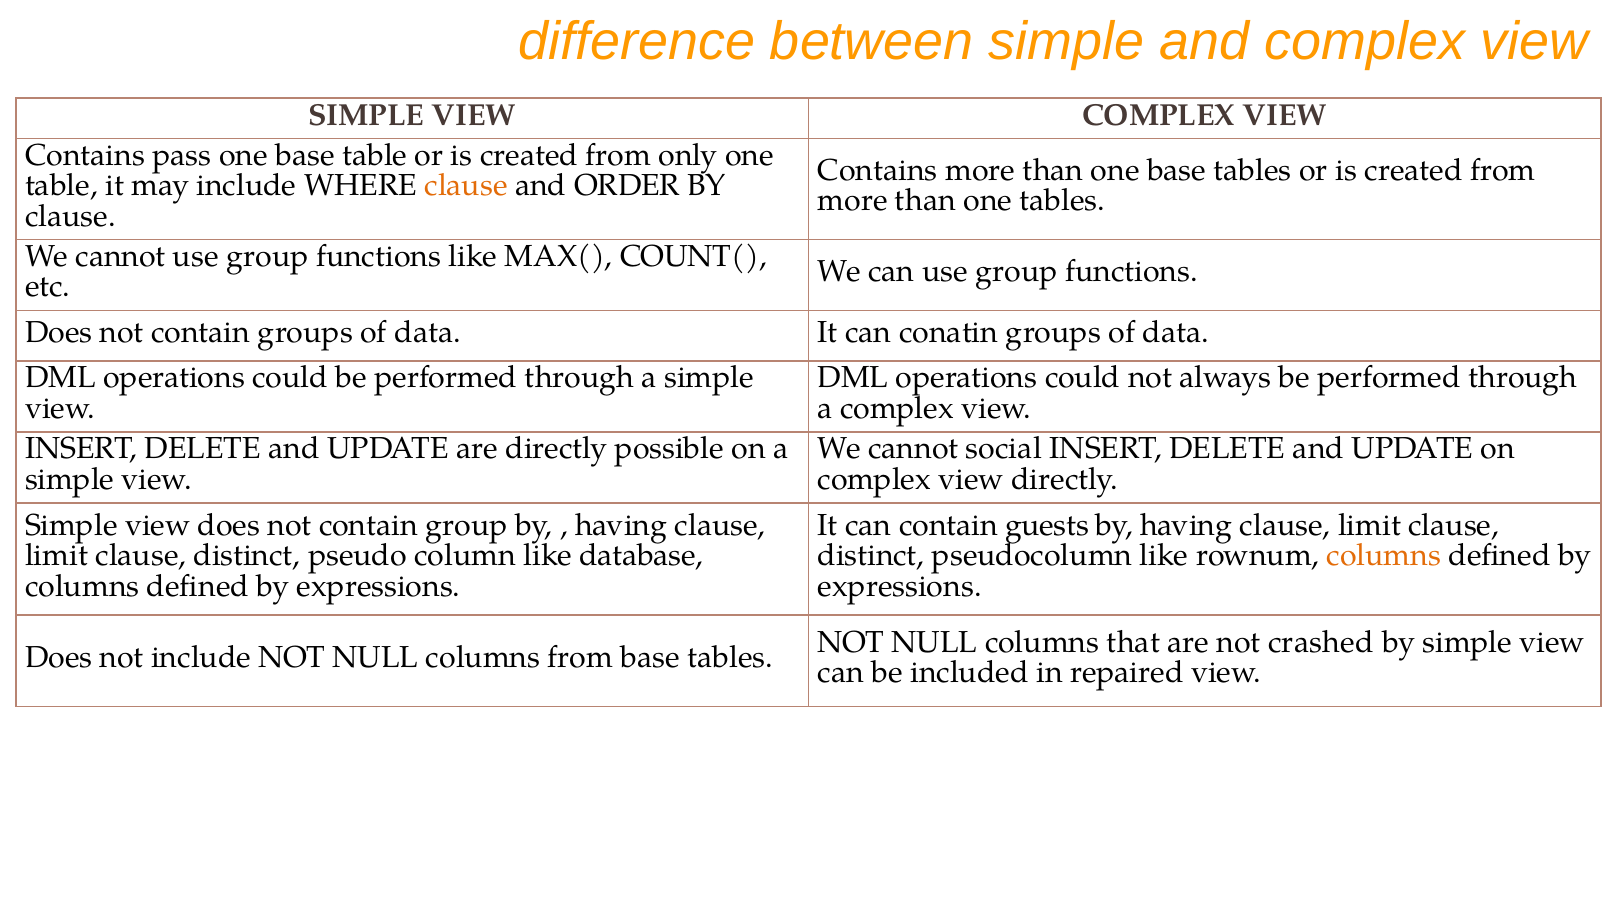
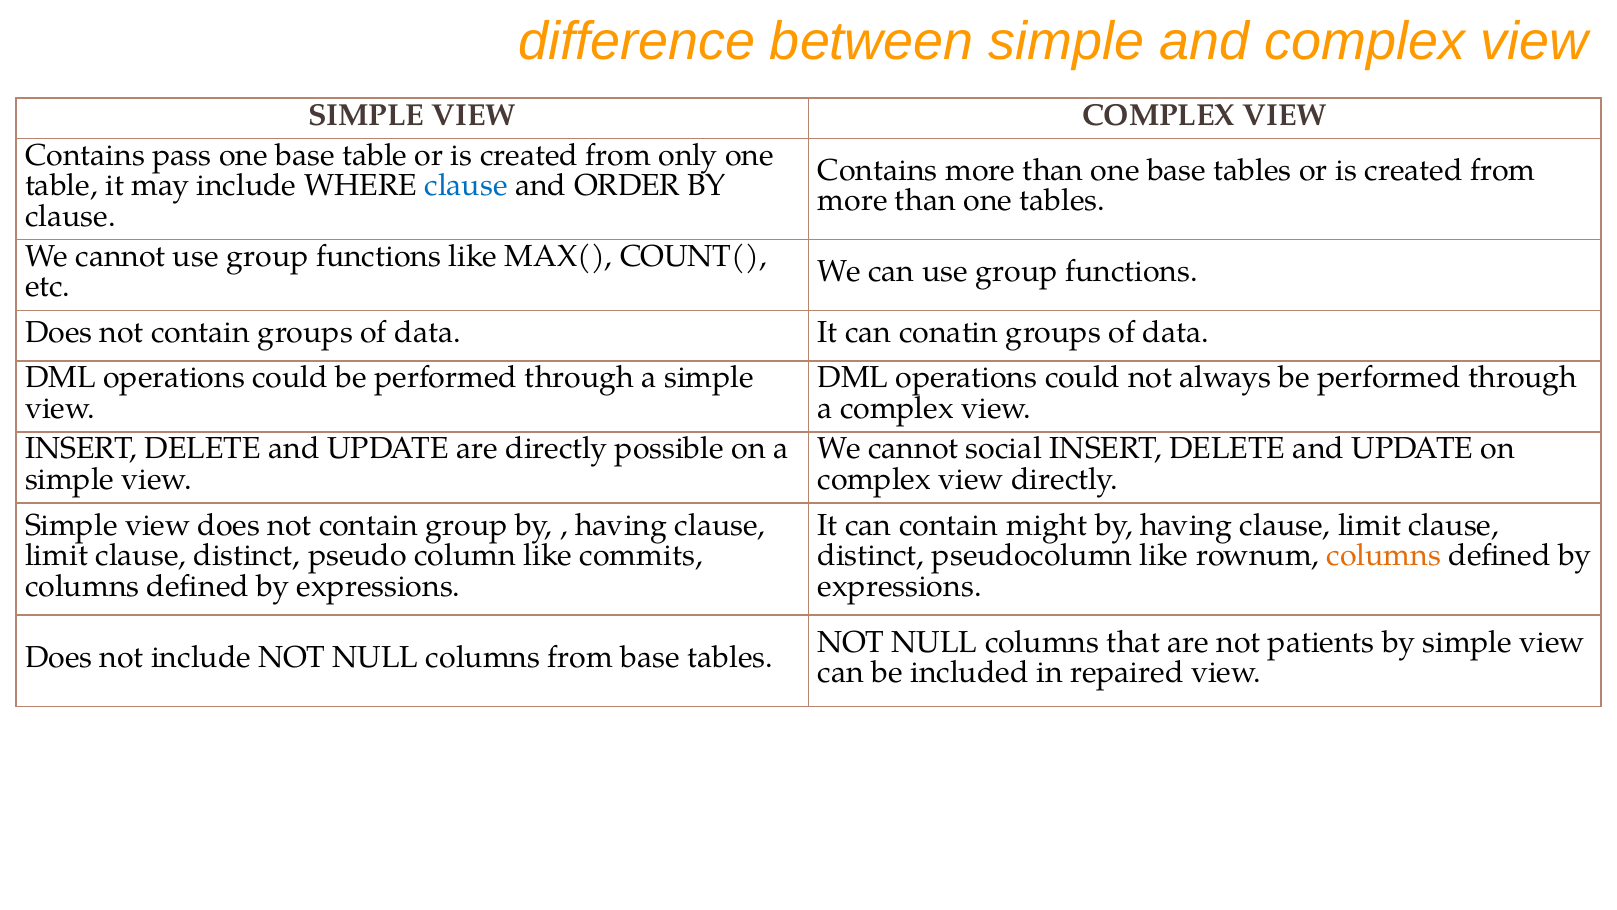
clause at (466, 186) colour: orange -> blue
guests: guests -> might
database: database -> commits
crashed: crashed -> patients
